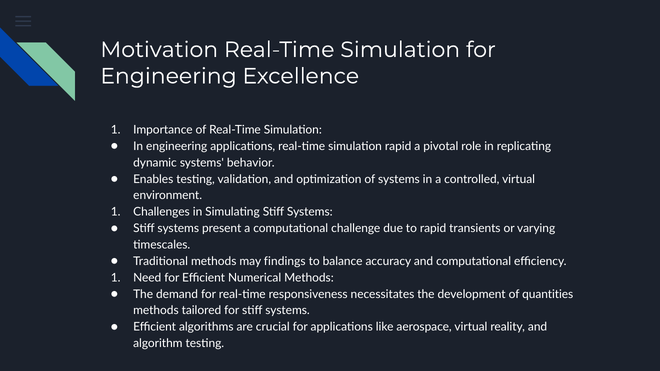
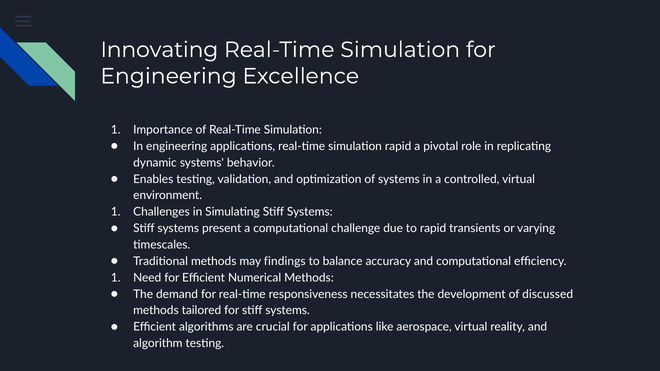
Motivation: Motivation -> Innovating
quantities: quantities -> discussed
